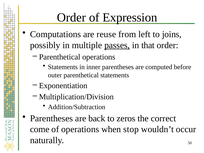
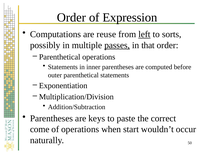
left underline: none -> present
joins: joins -> sorts
back: back -> keys
zeros: zeros -> paste
stop: stop -> start
